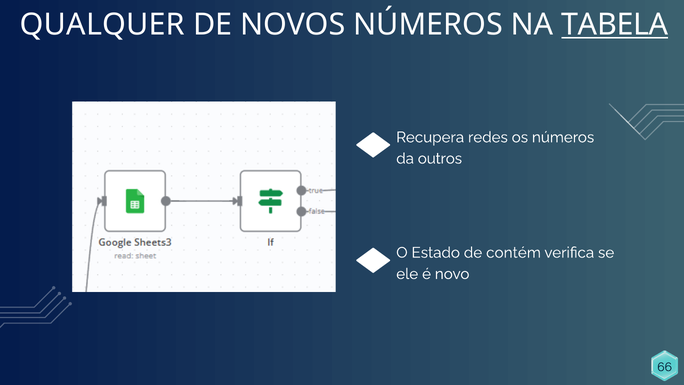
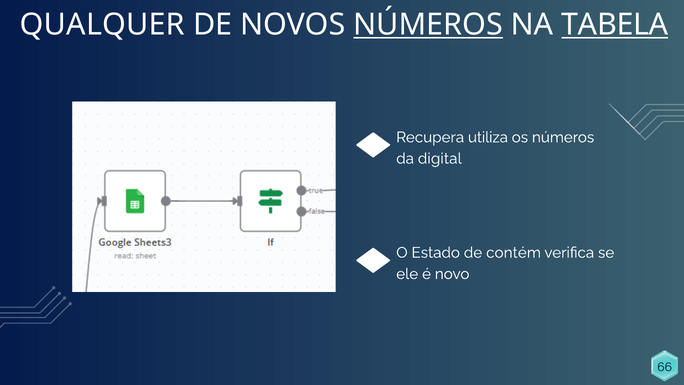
NÚMEROS at (428, 25) underline: none -> present
redes: redes -> utiliza
outros: outros -> digital
